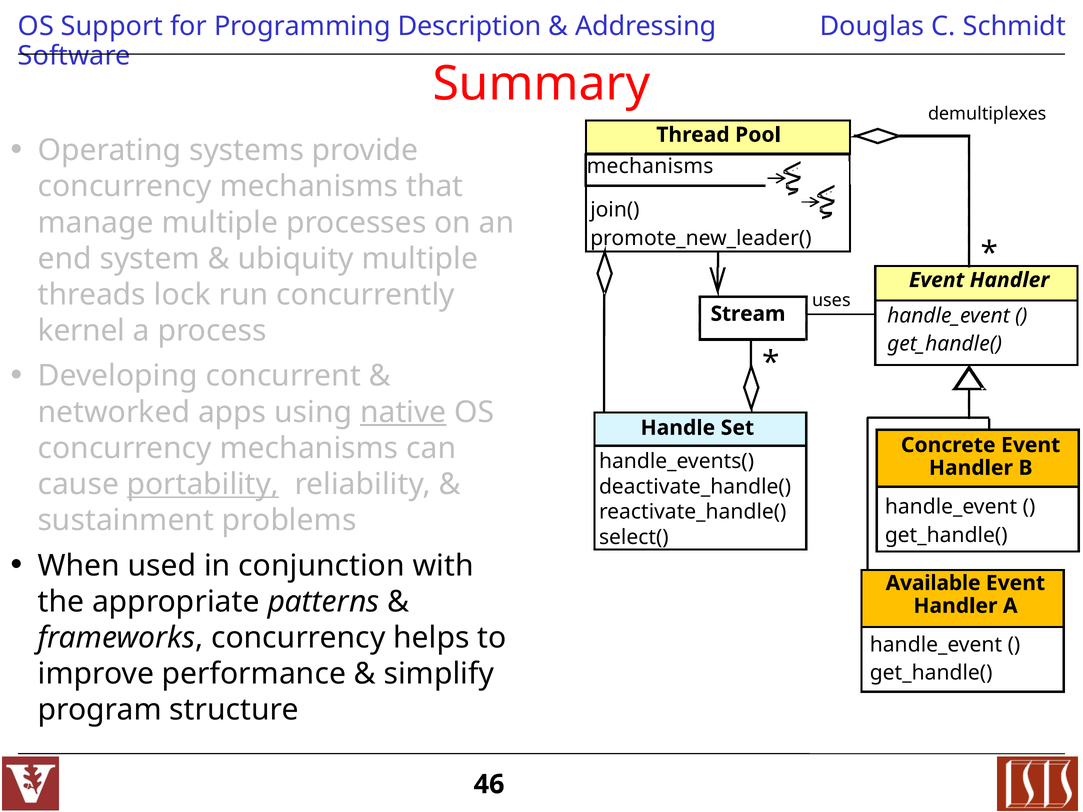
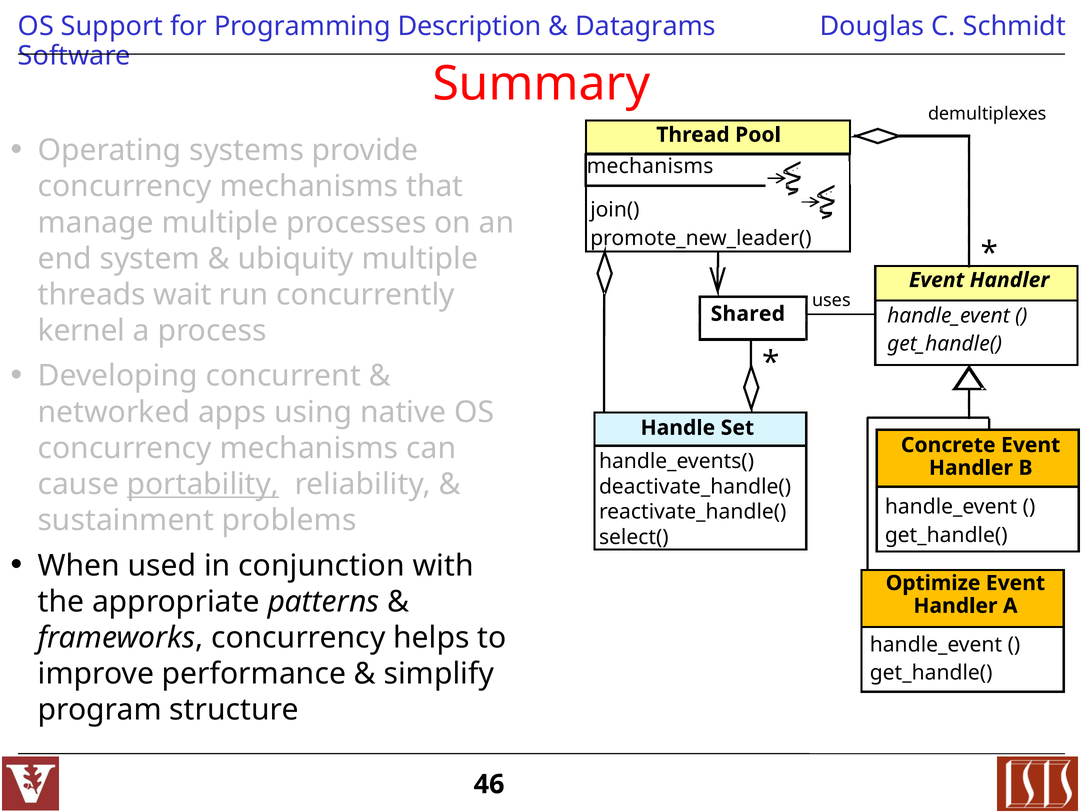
Addressing: Addressing -> Datagrams
lock: lock -> wait
Stream: Stream -> Shared
native underline: present -> none
Available: Available -> Optimize
